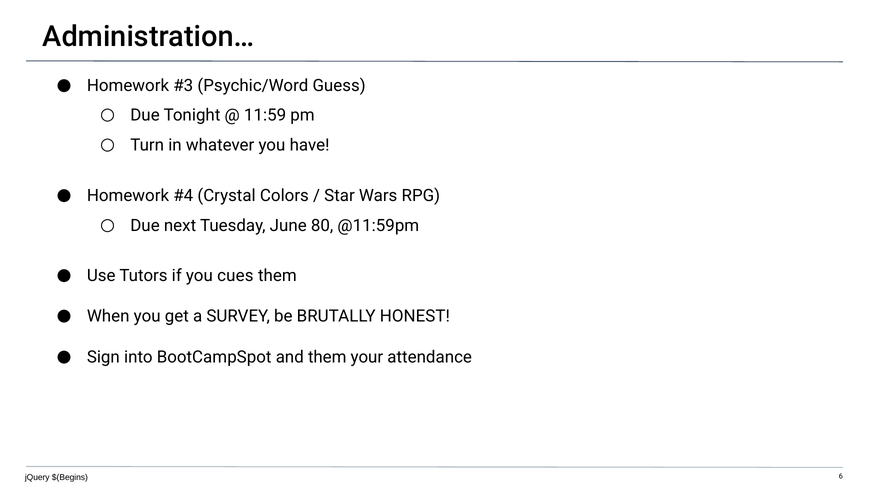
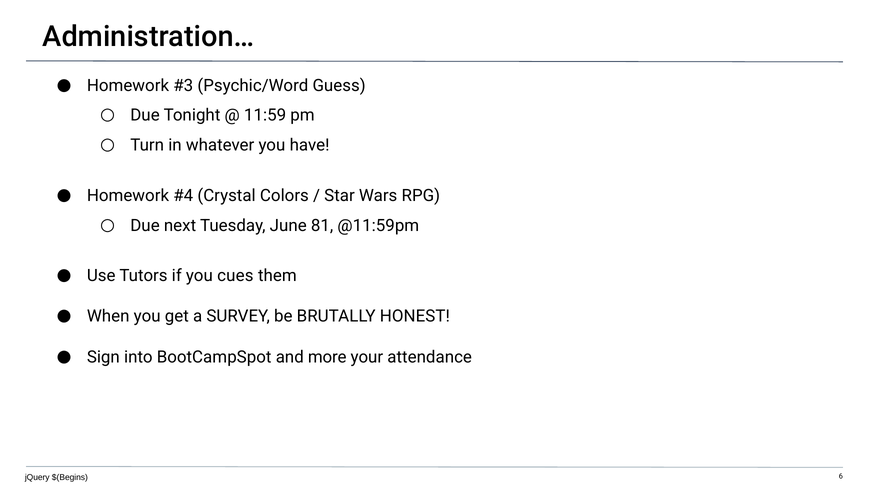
80: 80 -> 81
and them: them -> more
